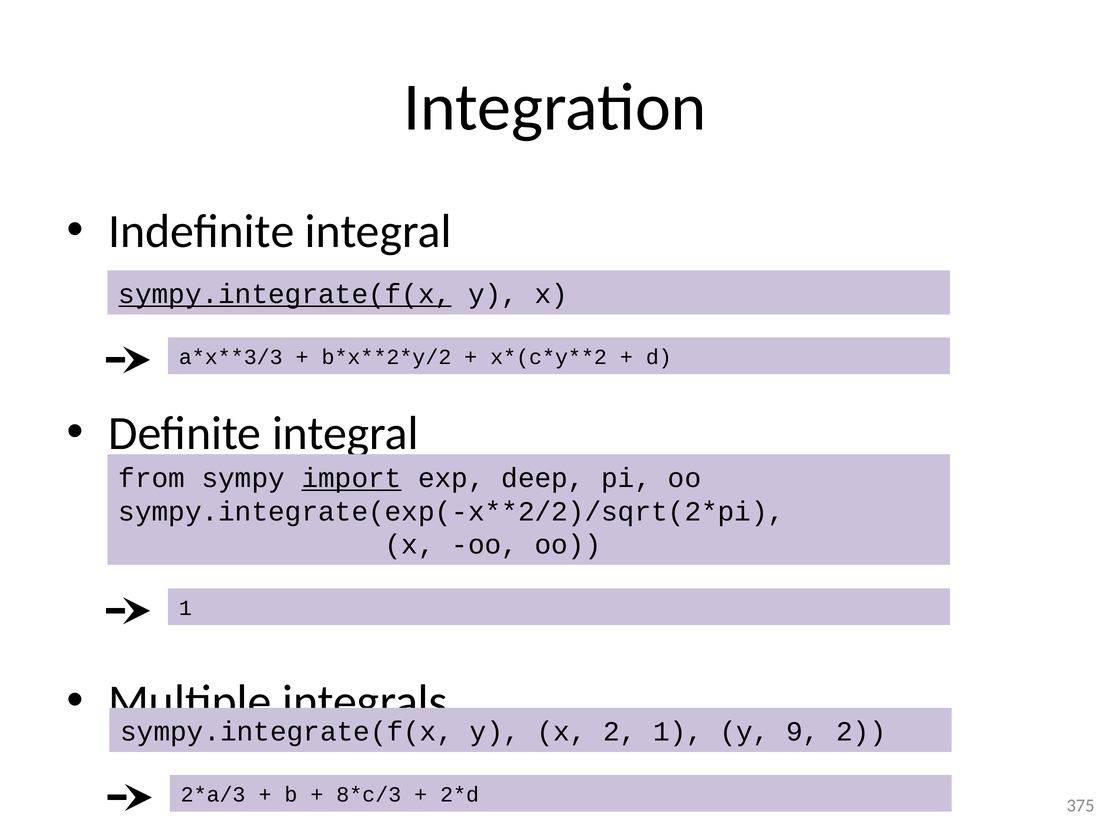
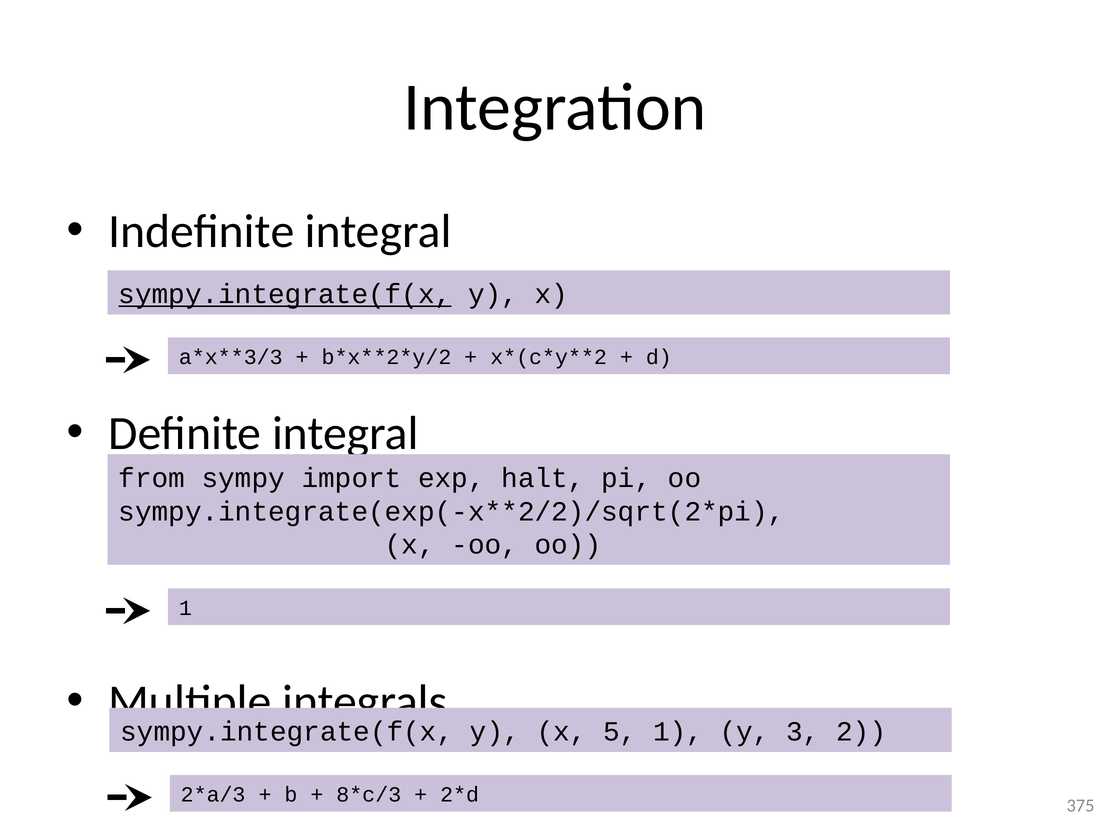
import underline: present -> none
deep: deep -> halt
x 2: 2 -> 5
9: 9 -> 3
